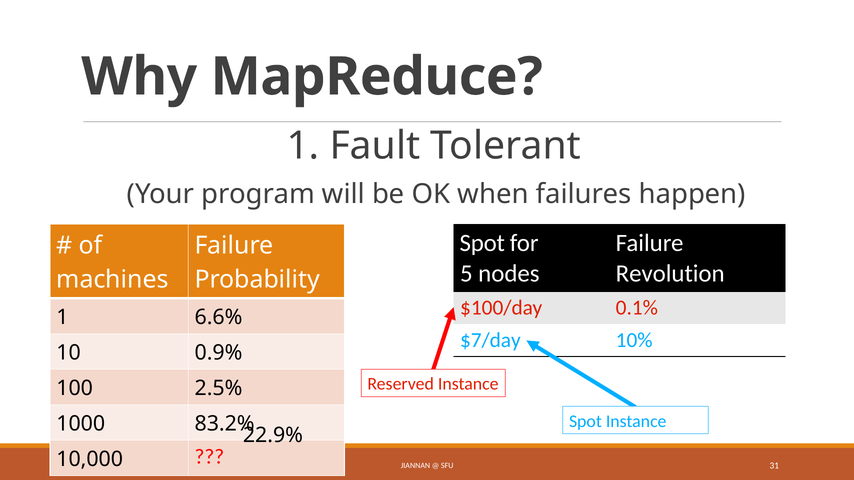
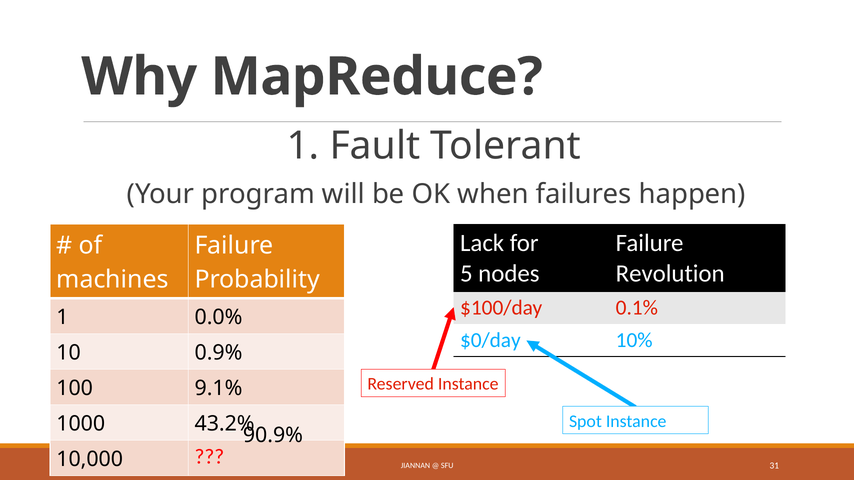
Spot at (482, 243): Spot -> Lack
6.6%: 6.6% -> 0.0%
$7/day: $7/day -> $0/day
2.5%: 2.5% -> 9.1%
83.2%: 83.2% -> 43.2%
22.9%: 22.9% -> 90.9%
